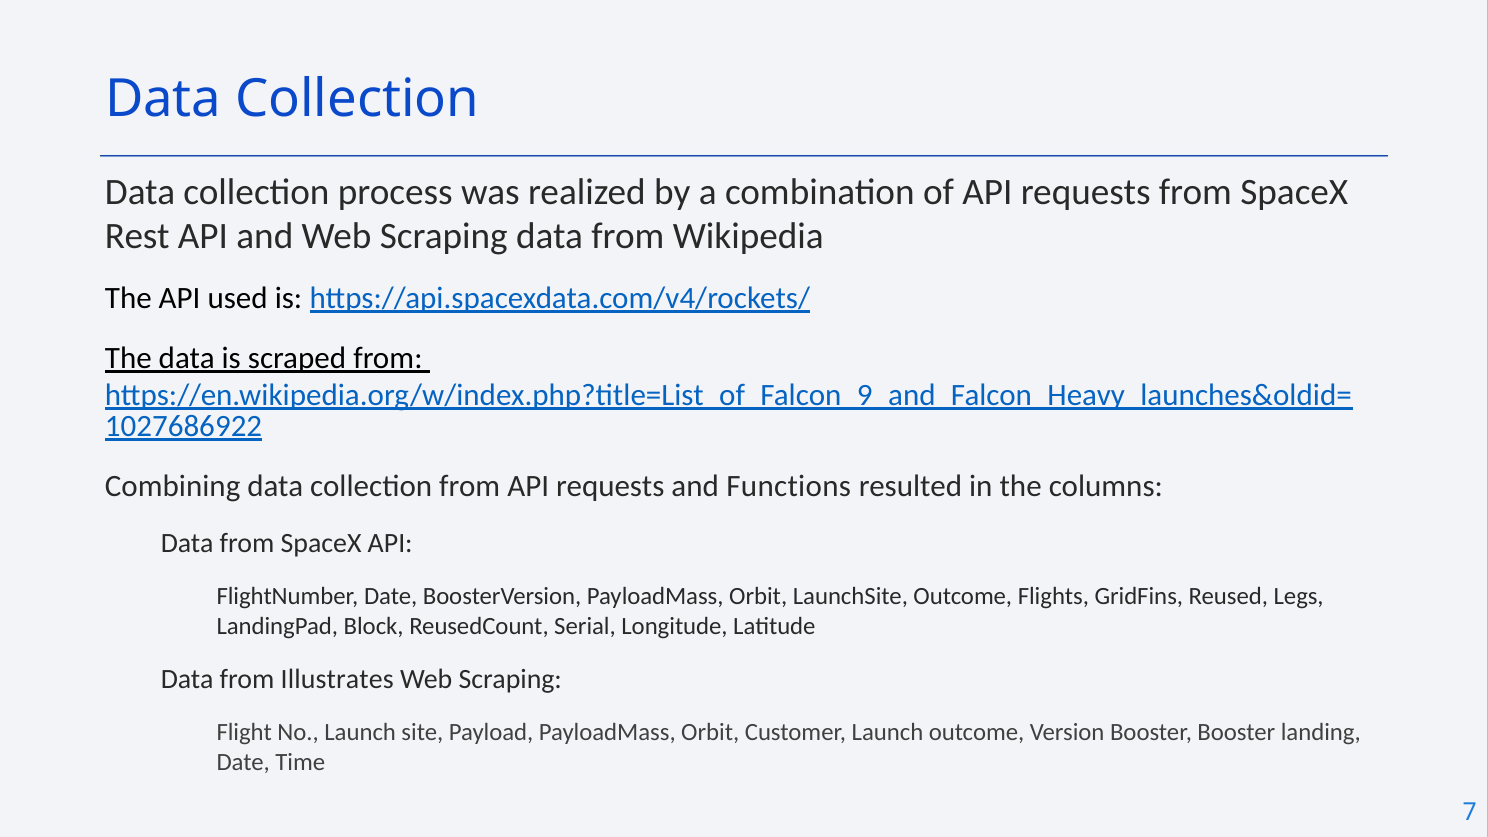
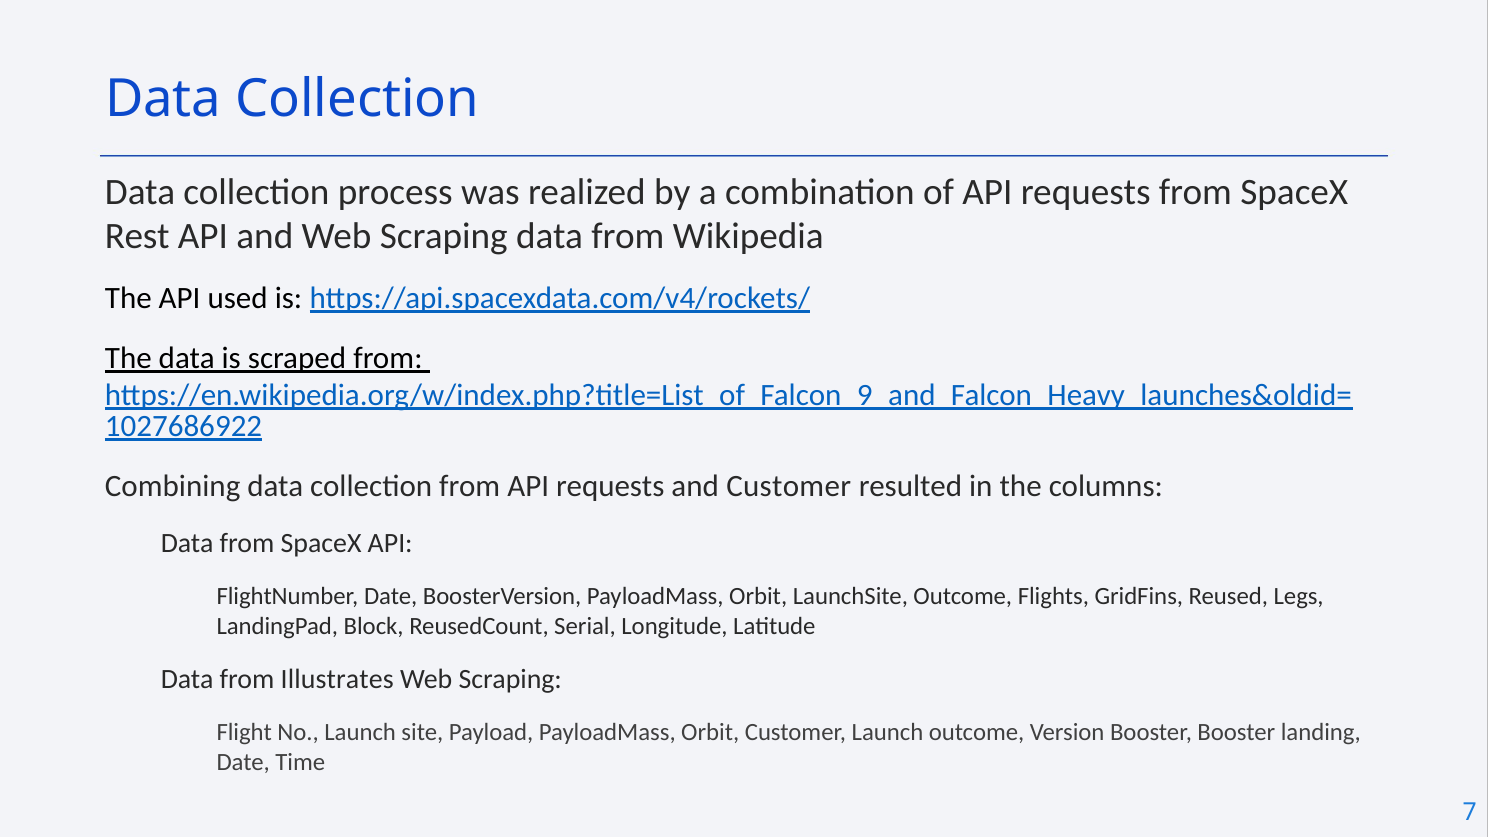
and Functions: Functions -> Customer
